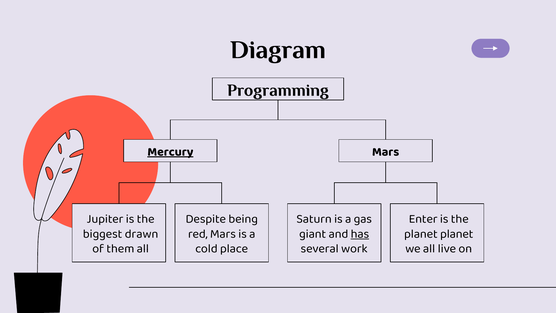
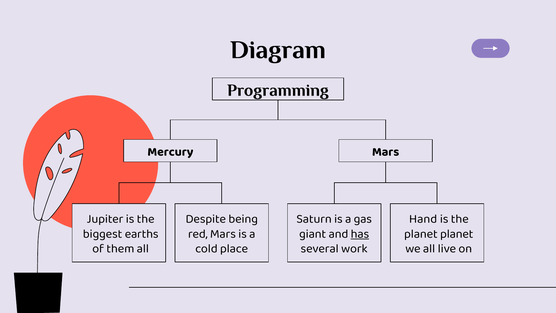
Mercury underline: present -> none
Enter: Enter -> Hand
drawn: drawn -> earths
